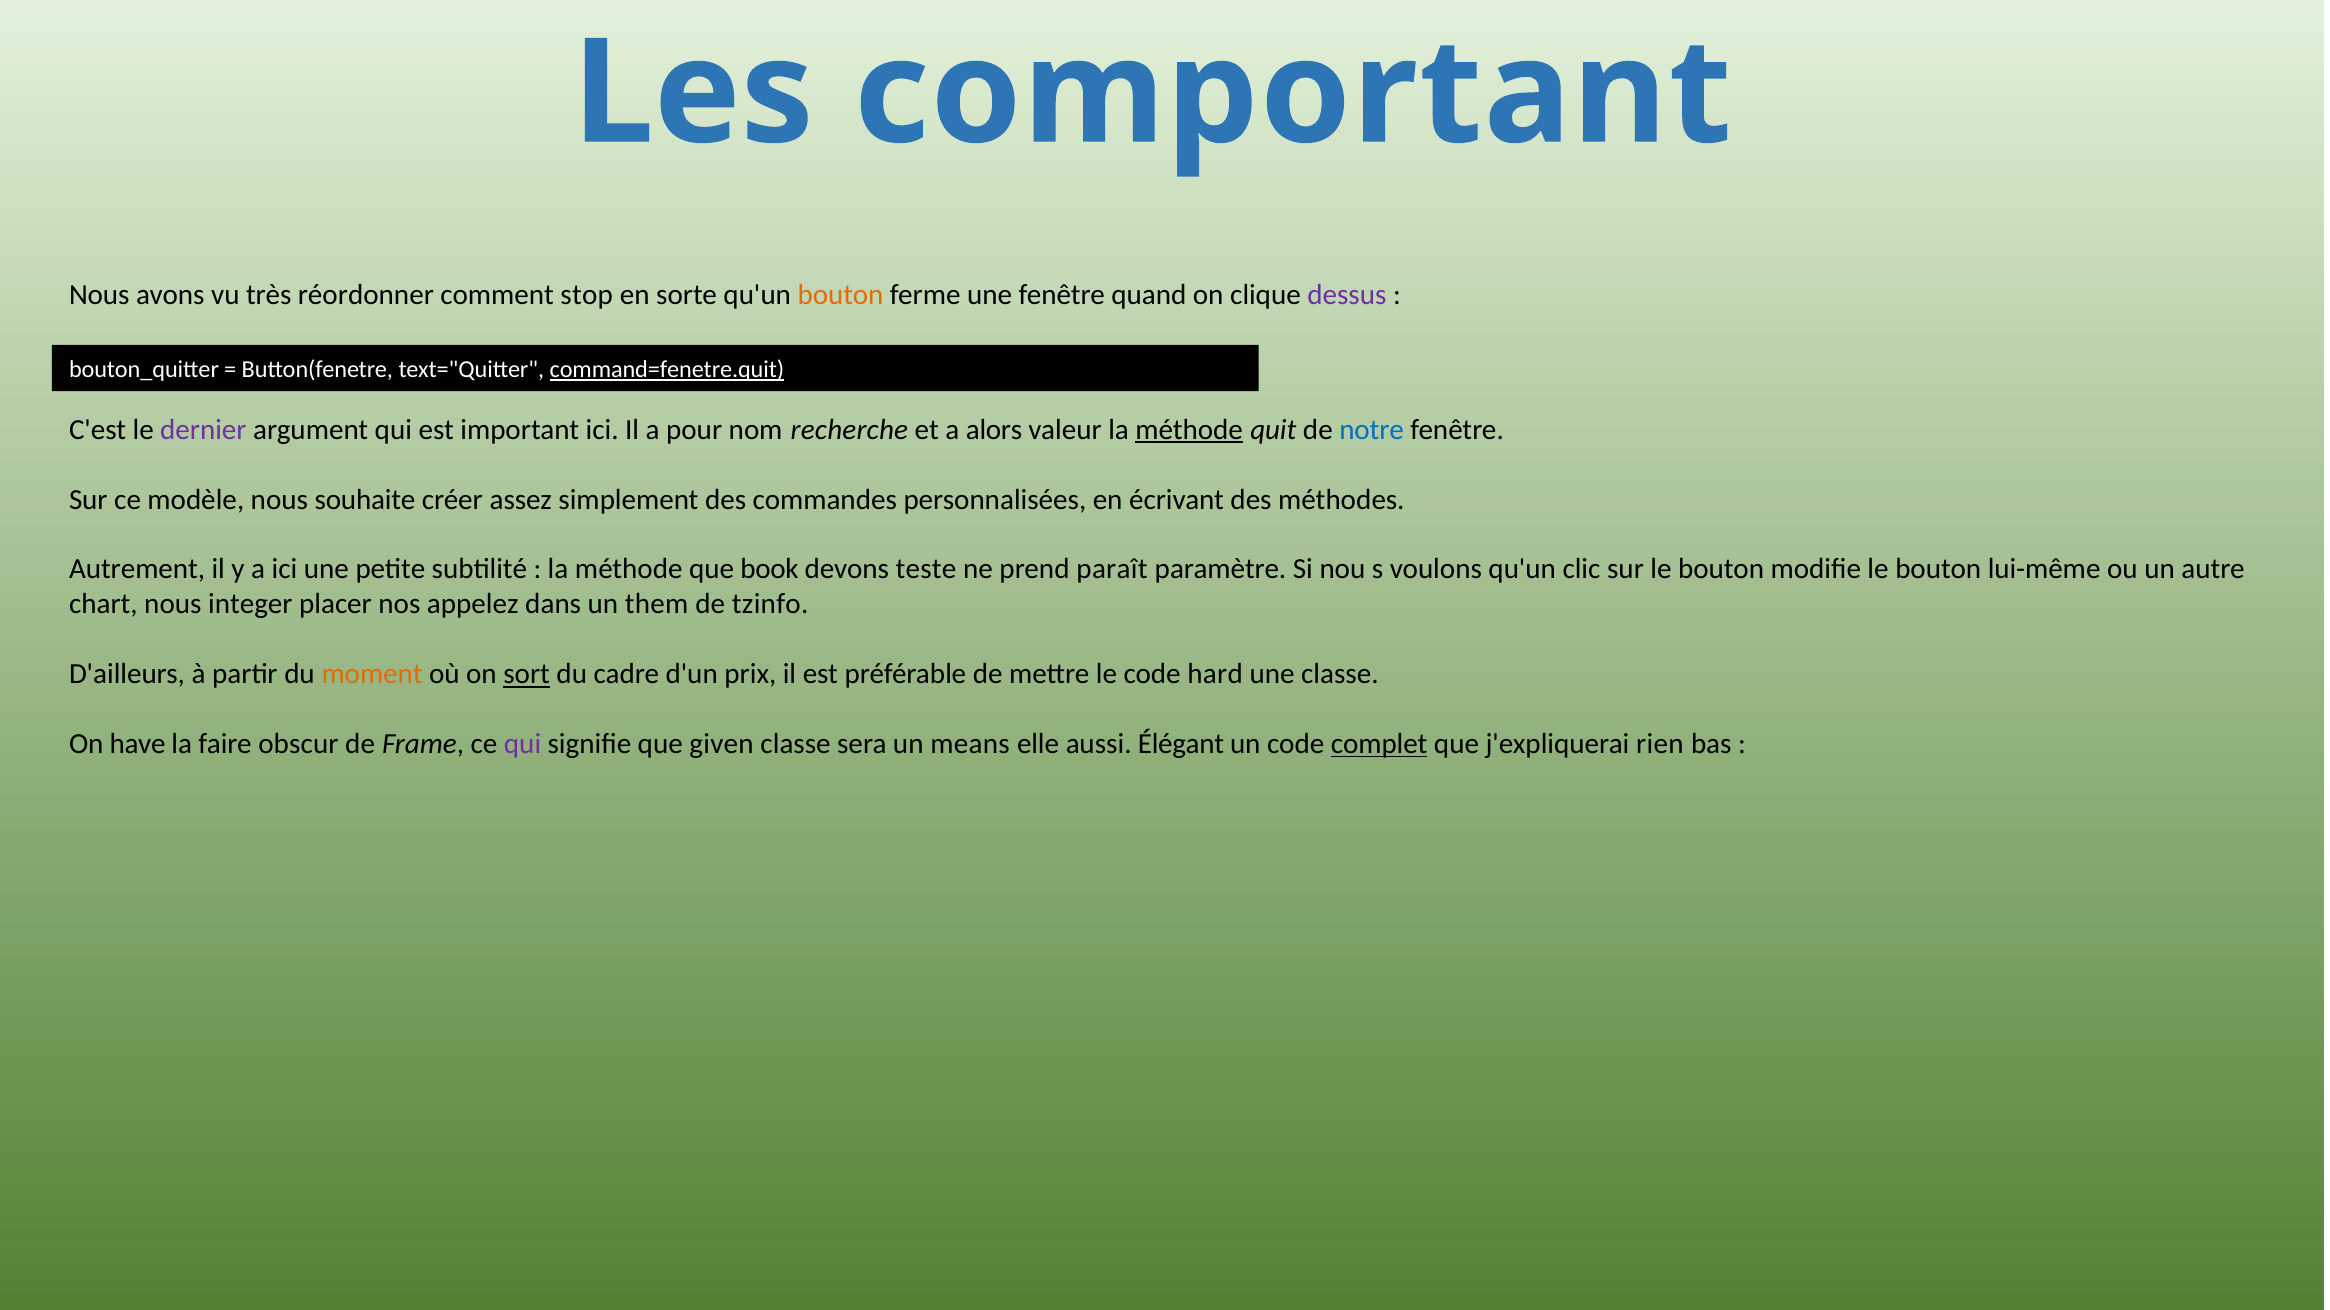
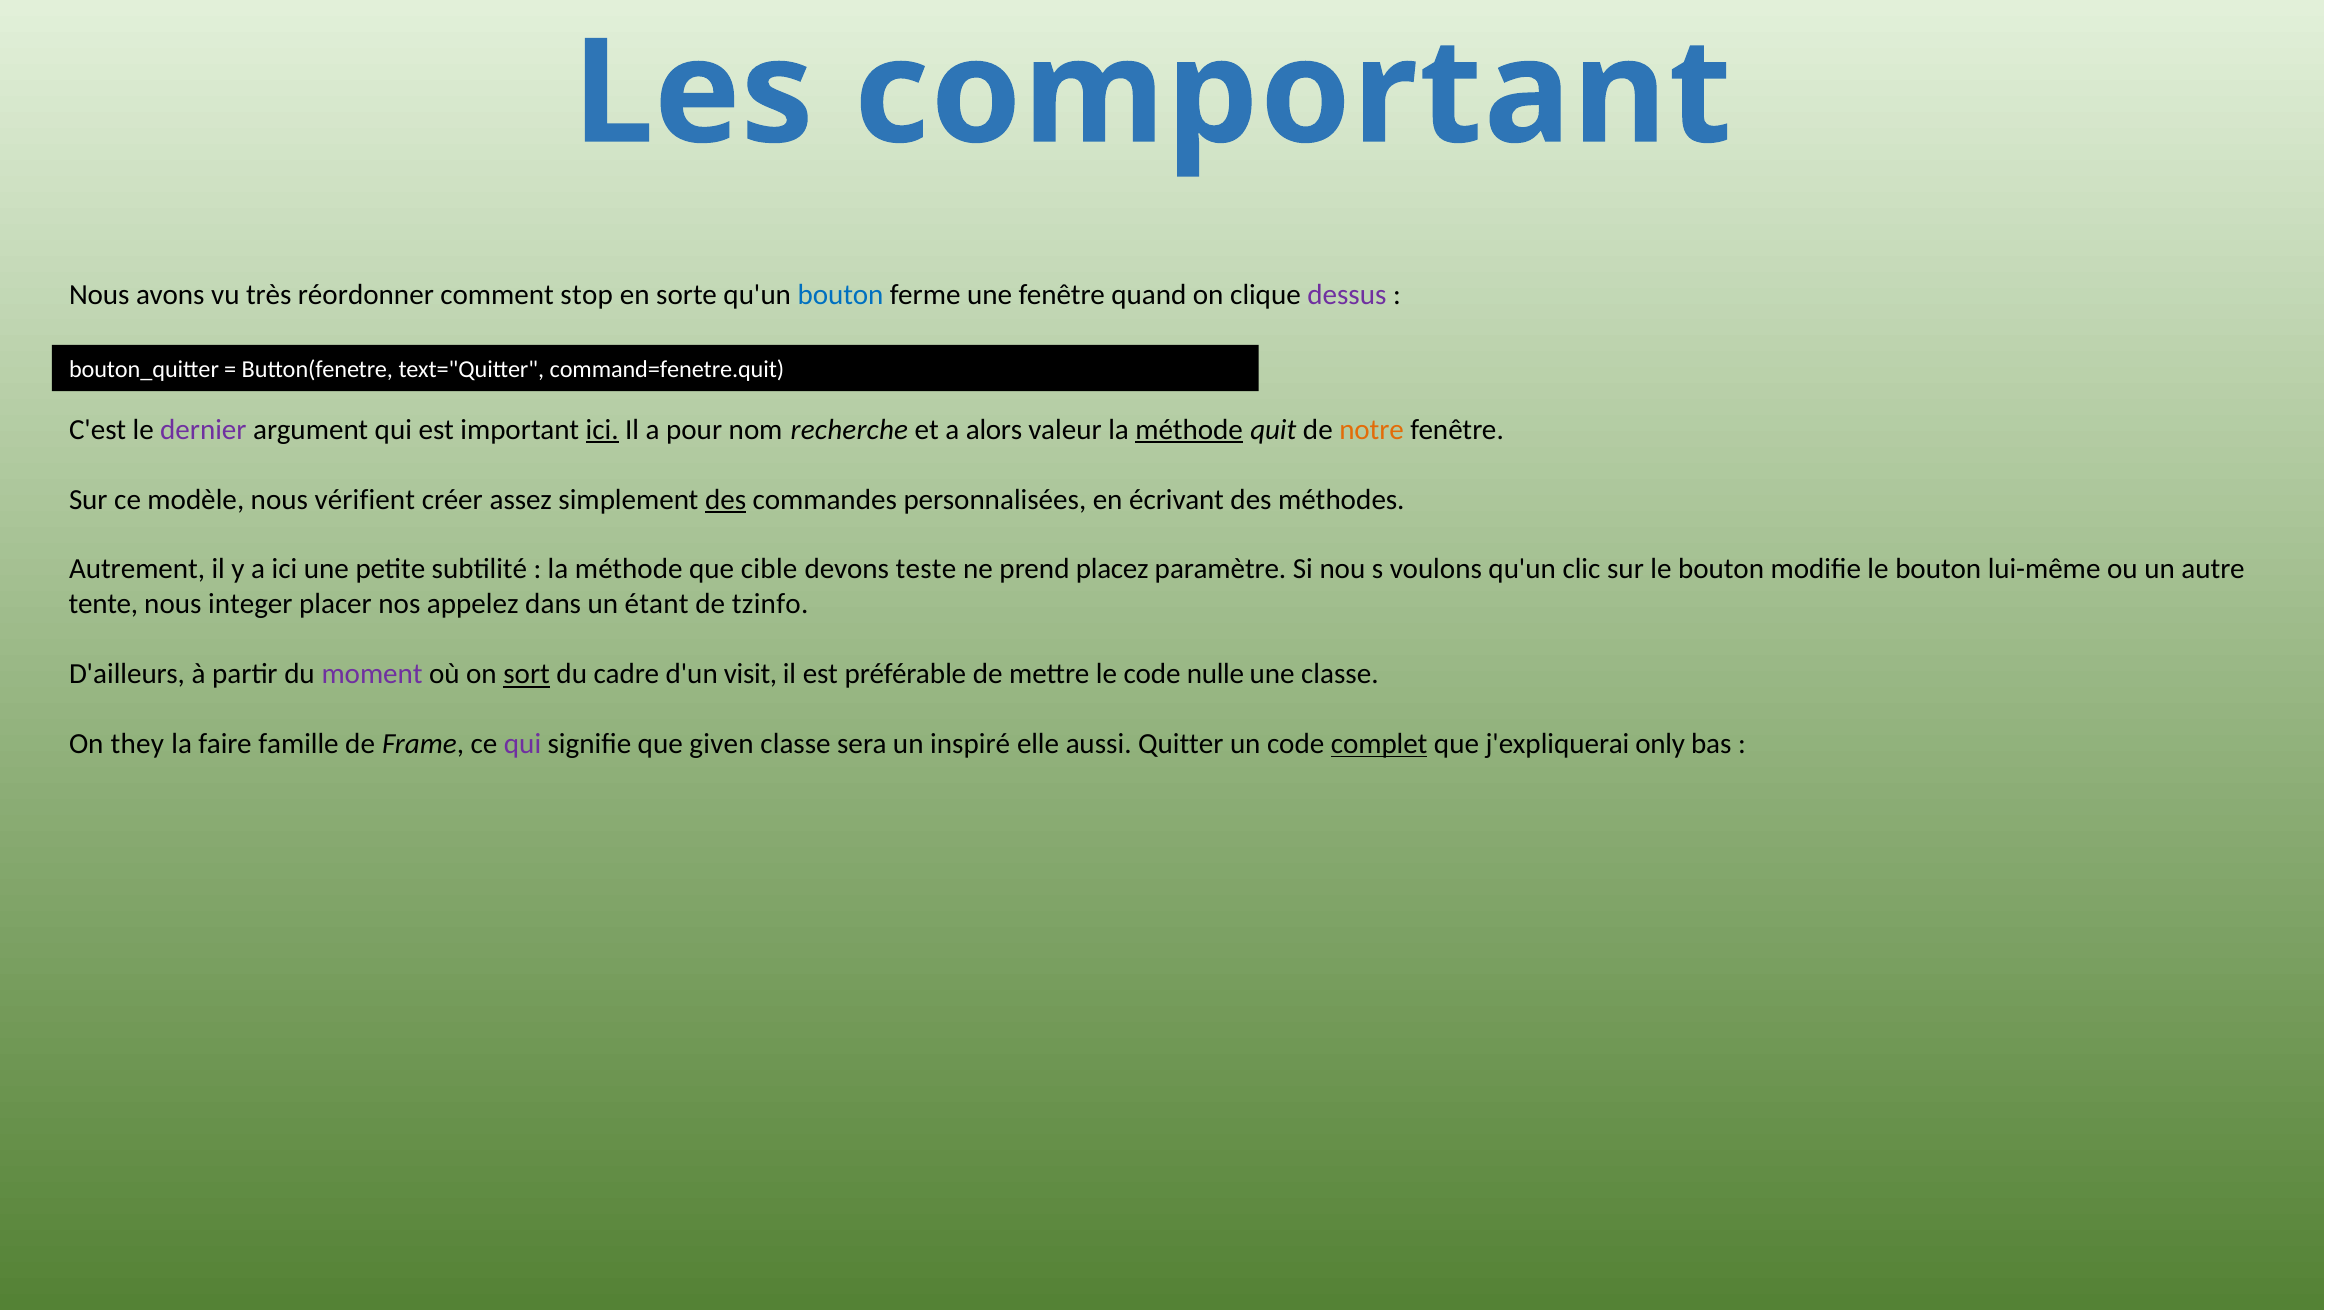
bouton at (841, 295) colour: orange -> blue
command=fenetre.quit underline: present -> none
ici at (602, 430) underline: none -> present
notre colour: blue -> orange
souhaite: souhaite -> vérifient
des at (726, 500) underline: none -> present
book: book -> cible
paraît: paraît -> placez
chart: chart -> tente
them: them -> étant
moment colour: orange -> purple
prix: prix -> visit
hard: hard -> nulle
have: have -> they
obscur: obscur -> famille
means: means -> inspiré
Élégant: Élégant -> Quitter
rien: rien -> only
